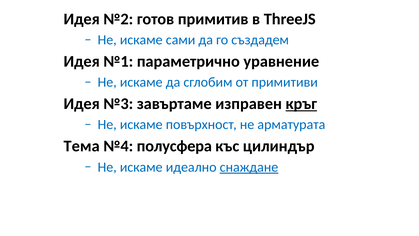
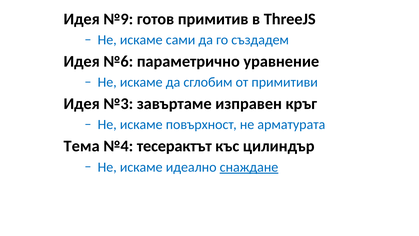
№2: №2 -> №9
№1: №1 -> №6
кръг underline: present -> none
полусфера: полусфера -> тесерактът
